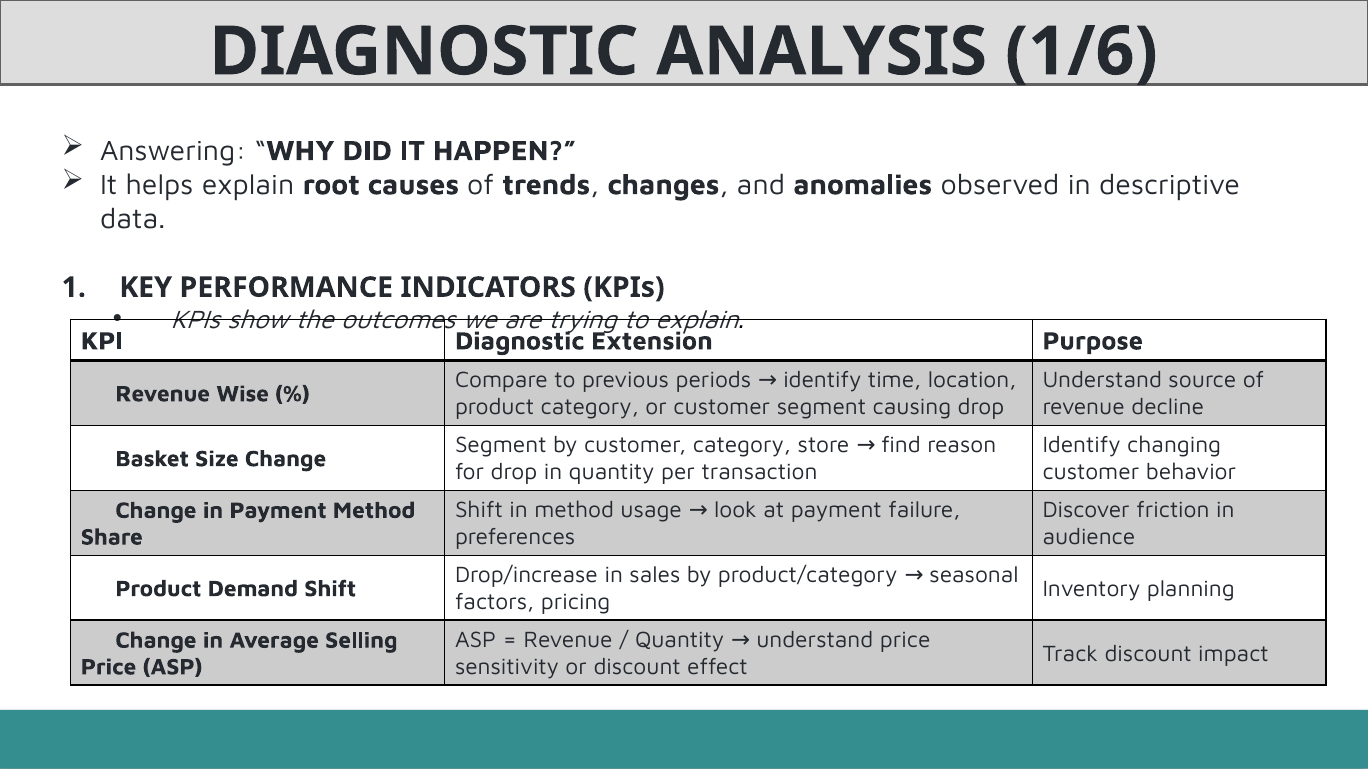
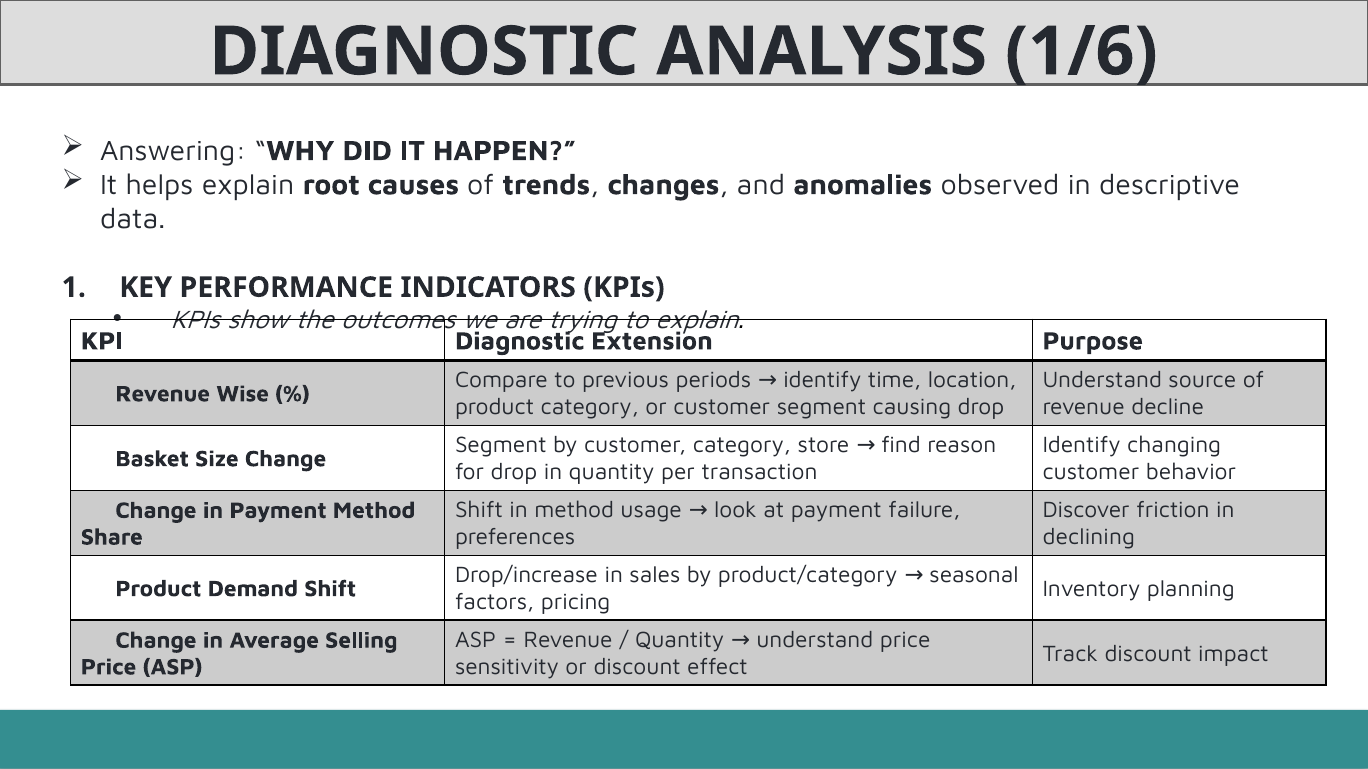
audience: audience -> declining
